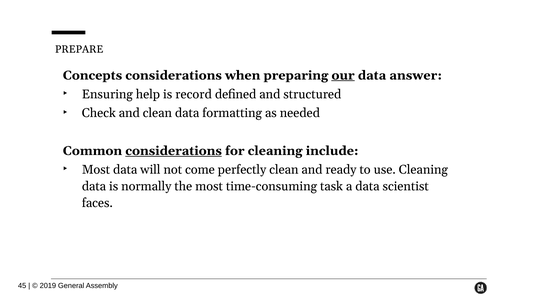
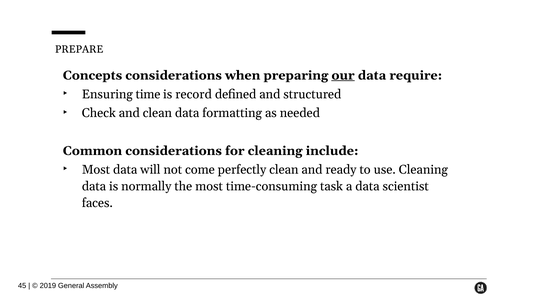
answer: answer -> require
help: help -> time
considerations at (174, 151) underline: present -> none
